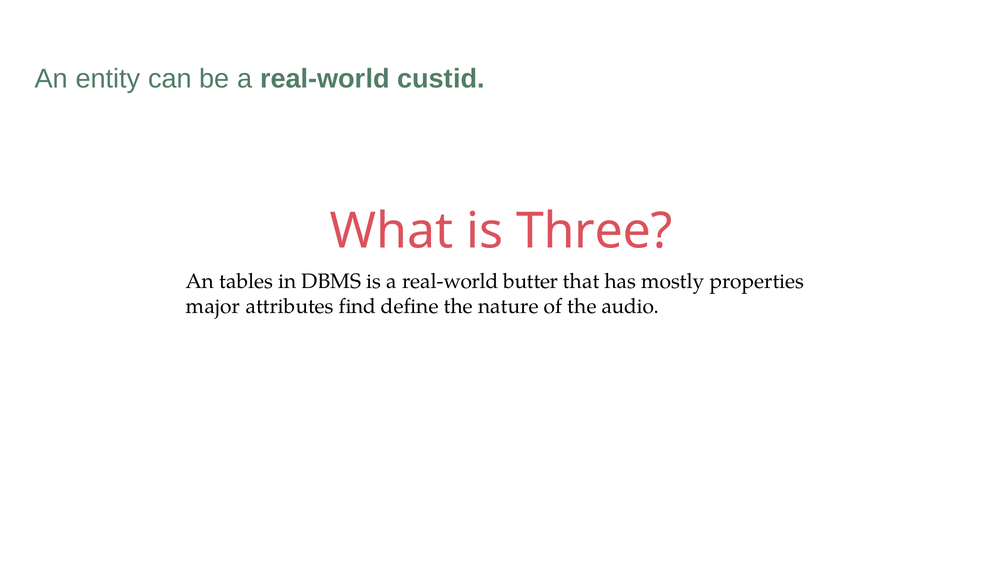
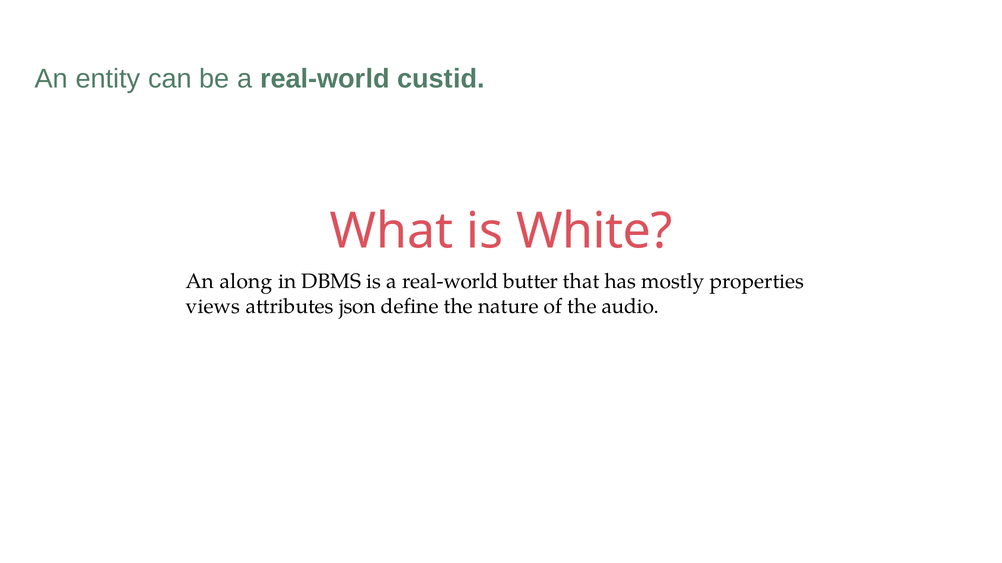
Three: Three -> White
tables: tables -> along
major: major -> views
find: find -> json
